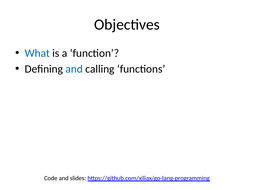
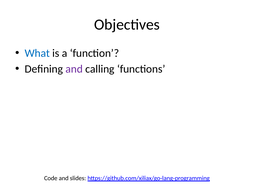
and at (74, 69) colour: blue -> purple
